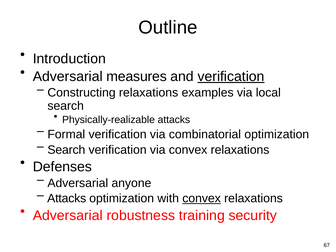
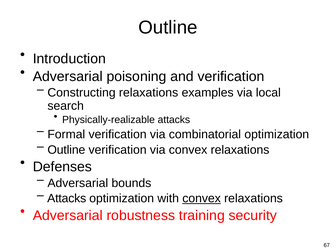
measures: measures -> poisoning
verification at (231, 76) underline: present -> none
Search at (66, 150): Search -> Outline
anyone: anyone -> bounds
